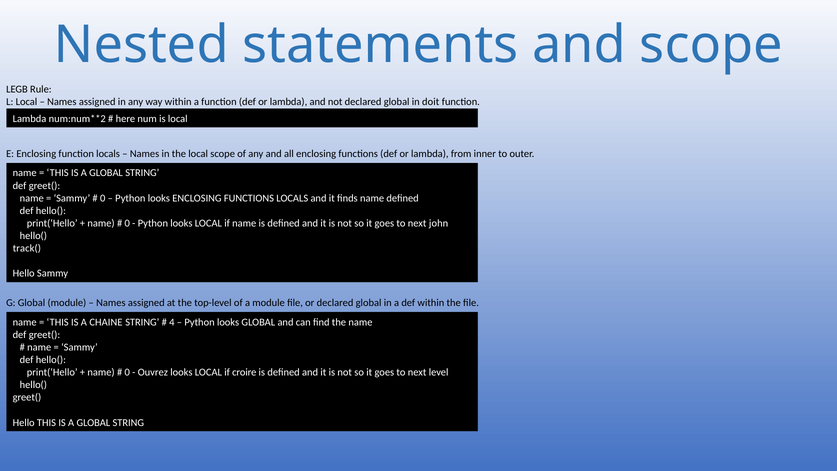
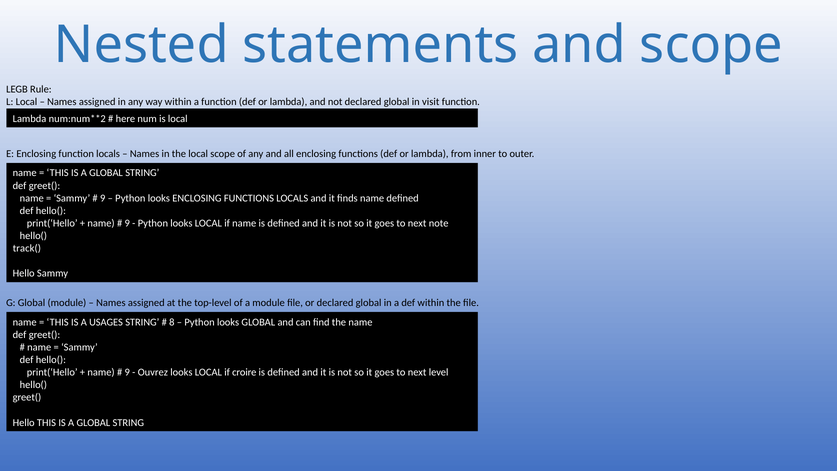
doit: doit -> visit
0 at (103, 198): 0 -> 9
0 at (127, 223): 0 -> 9
john: john -> note
CHAINE: CHAINE -> USAGES
4: 4 -> 8
0 at (127, 372): 0 -> 9
